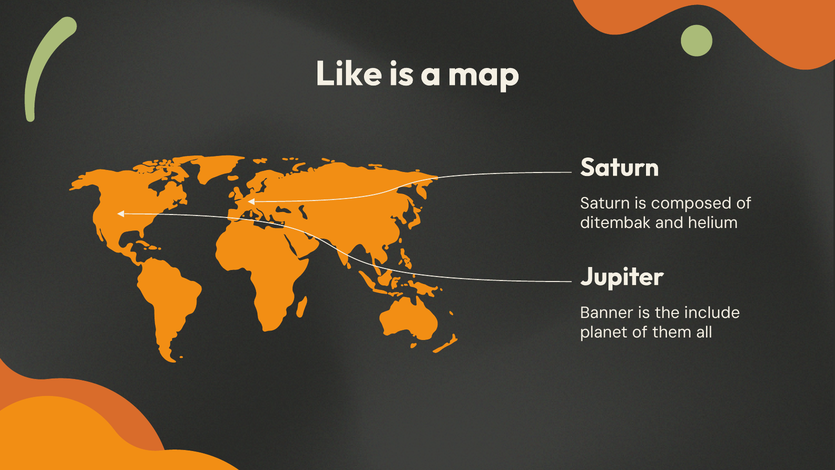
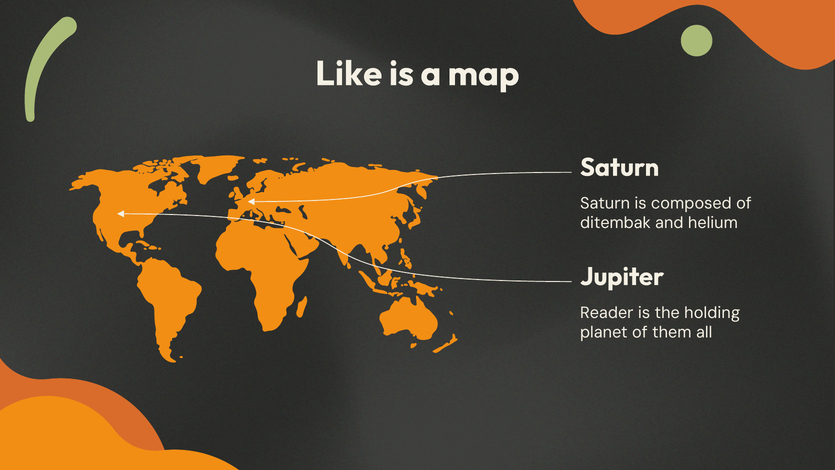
Banner: Banner -> Reader
include: include -> holding
